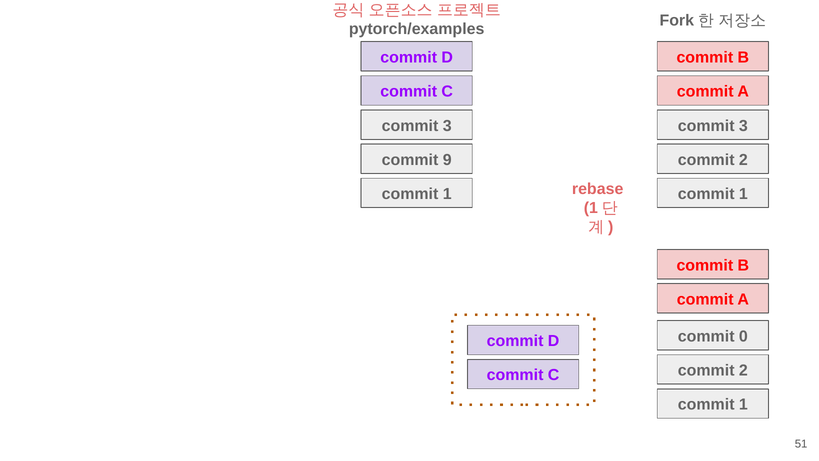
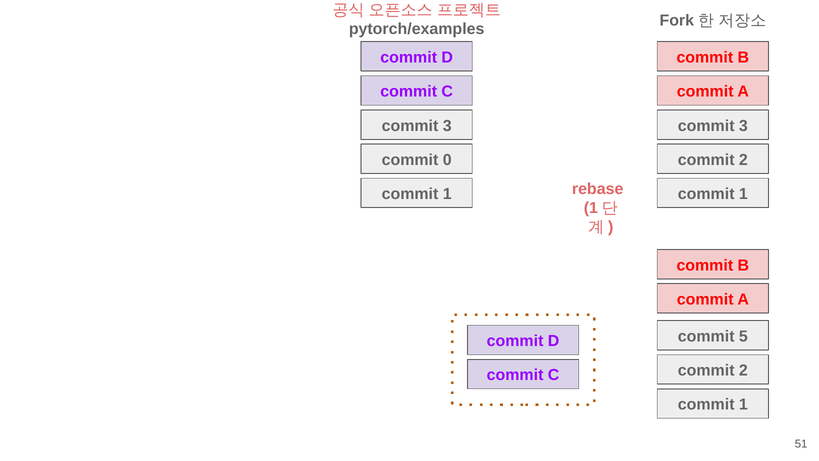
9: 9 -> 0
0: 0 -> 5
